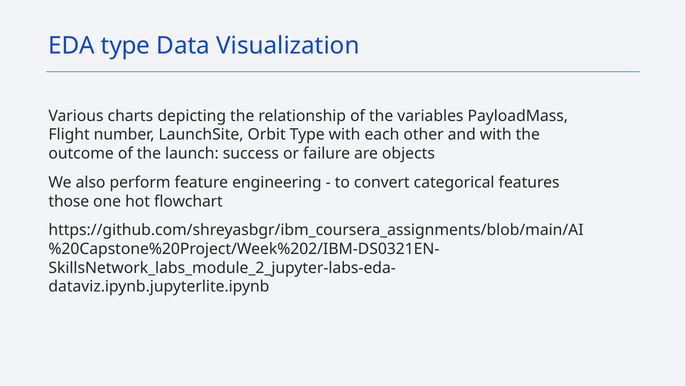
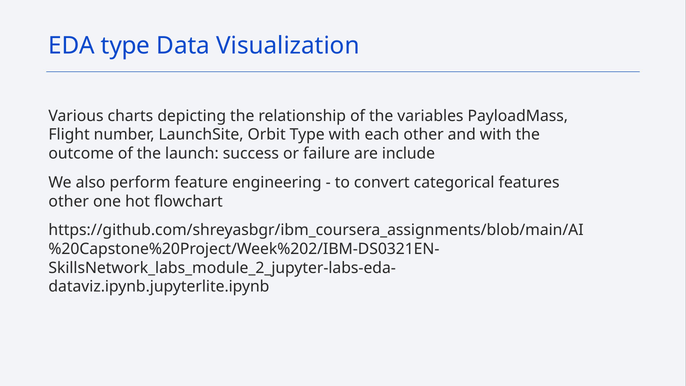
objects: objects -> include
those at (69, 201): those -> other
